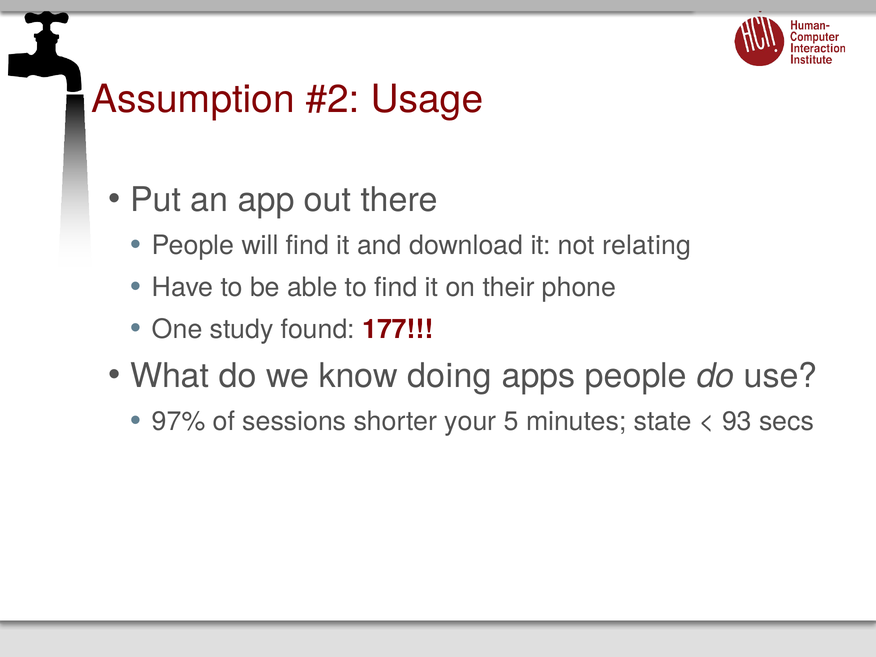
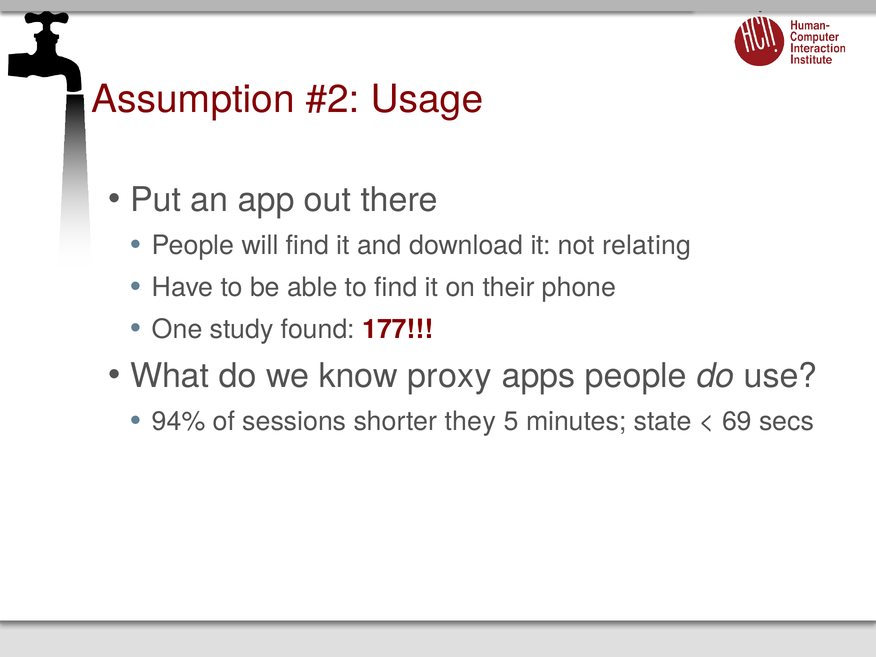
doing: doing -> proxy
97%: 97% -> 94%
your: your -> they
93: 93 -> 69
